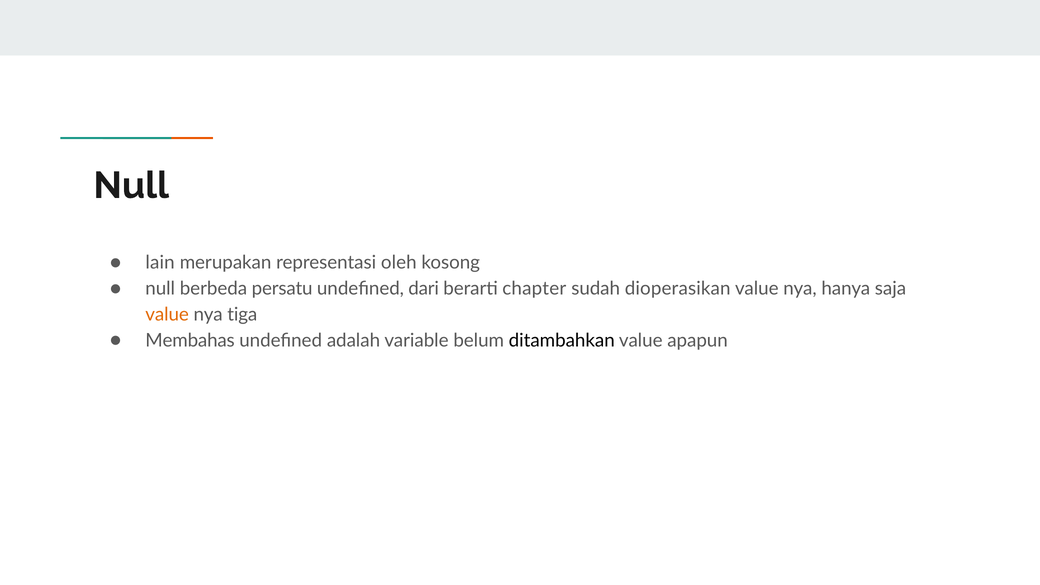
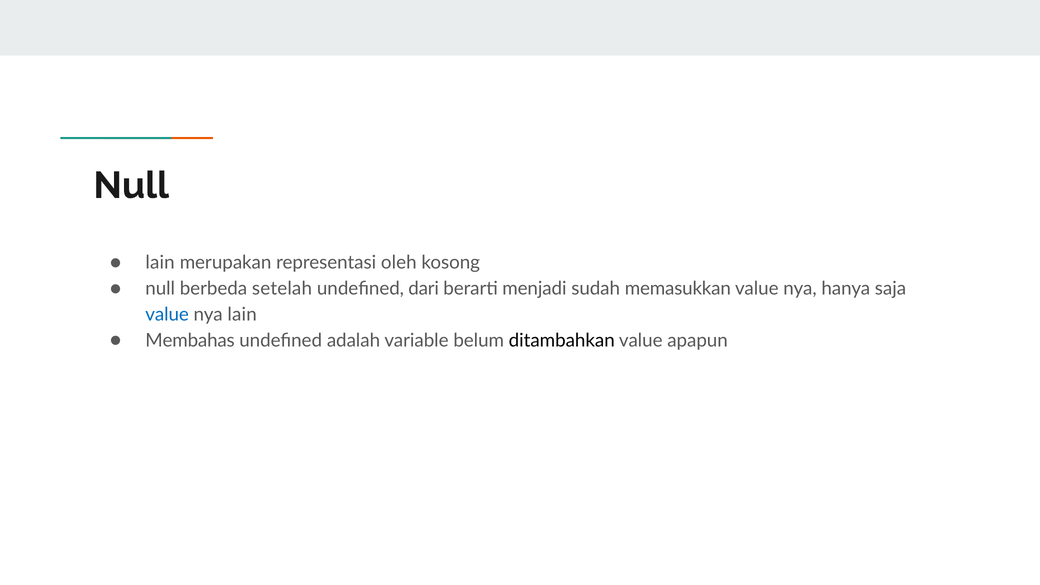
persatu: persatu -> setelah
chapter: chapter -> menjadi
dioperasikan: dioperasikan -> memasukkan
value at (167, 315) colour: orange -> blue
nya tiga: tiga -> lain
